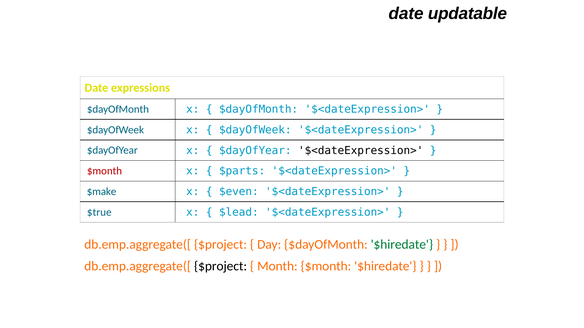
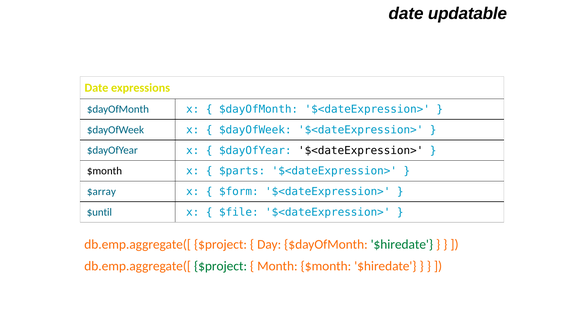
$month at (104, 171) colour: red -> black
$make: $make -> $array
$even: $even -> $form
$true: $true -> $until
$lead: $lead -> $file
$project at (220, 267) colour: black -> green
